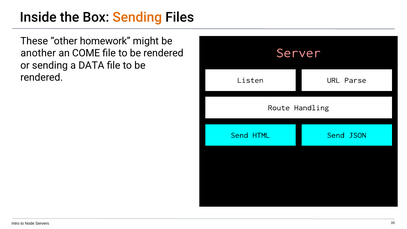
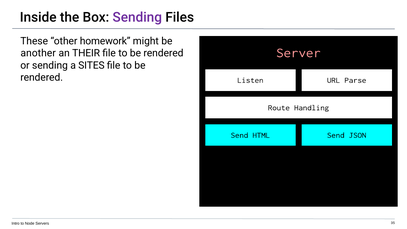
Sending at (137, 17) colour: orange -> purple
COME: COME -> THEIR
DATA: DATA -> SITES
